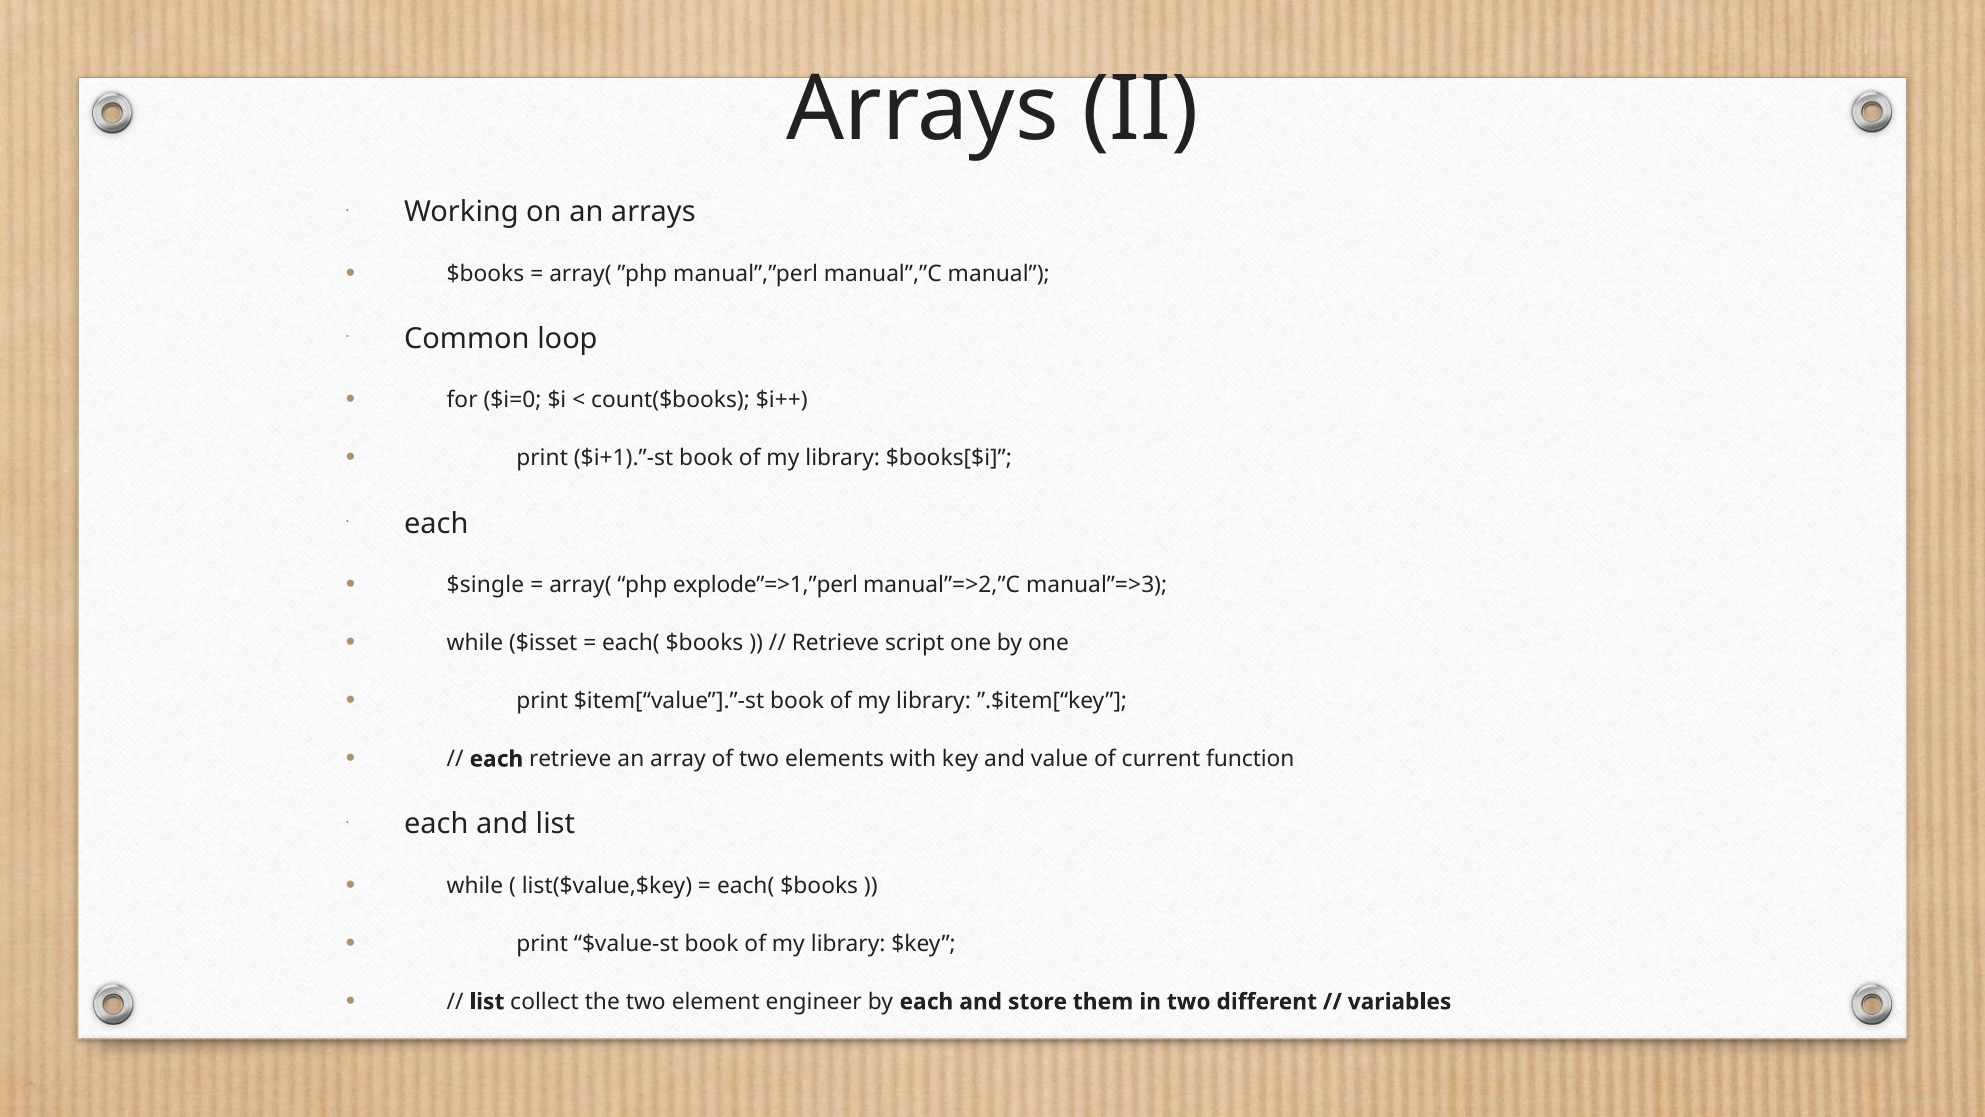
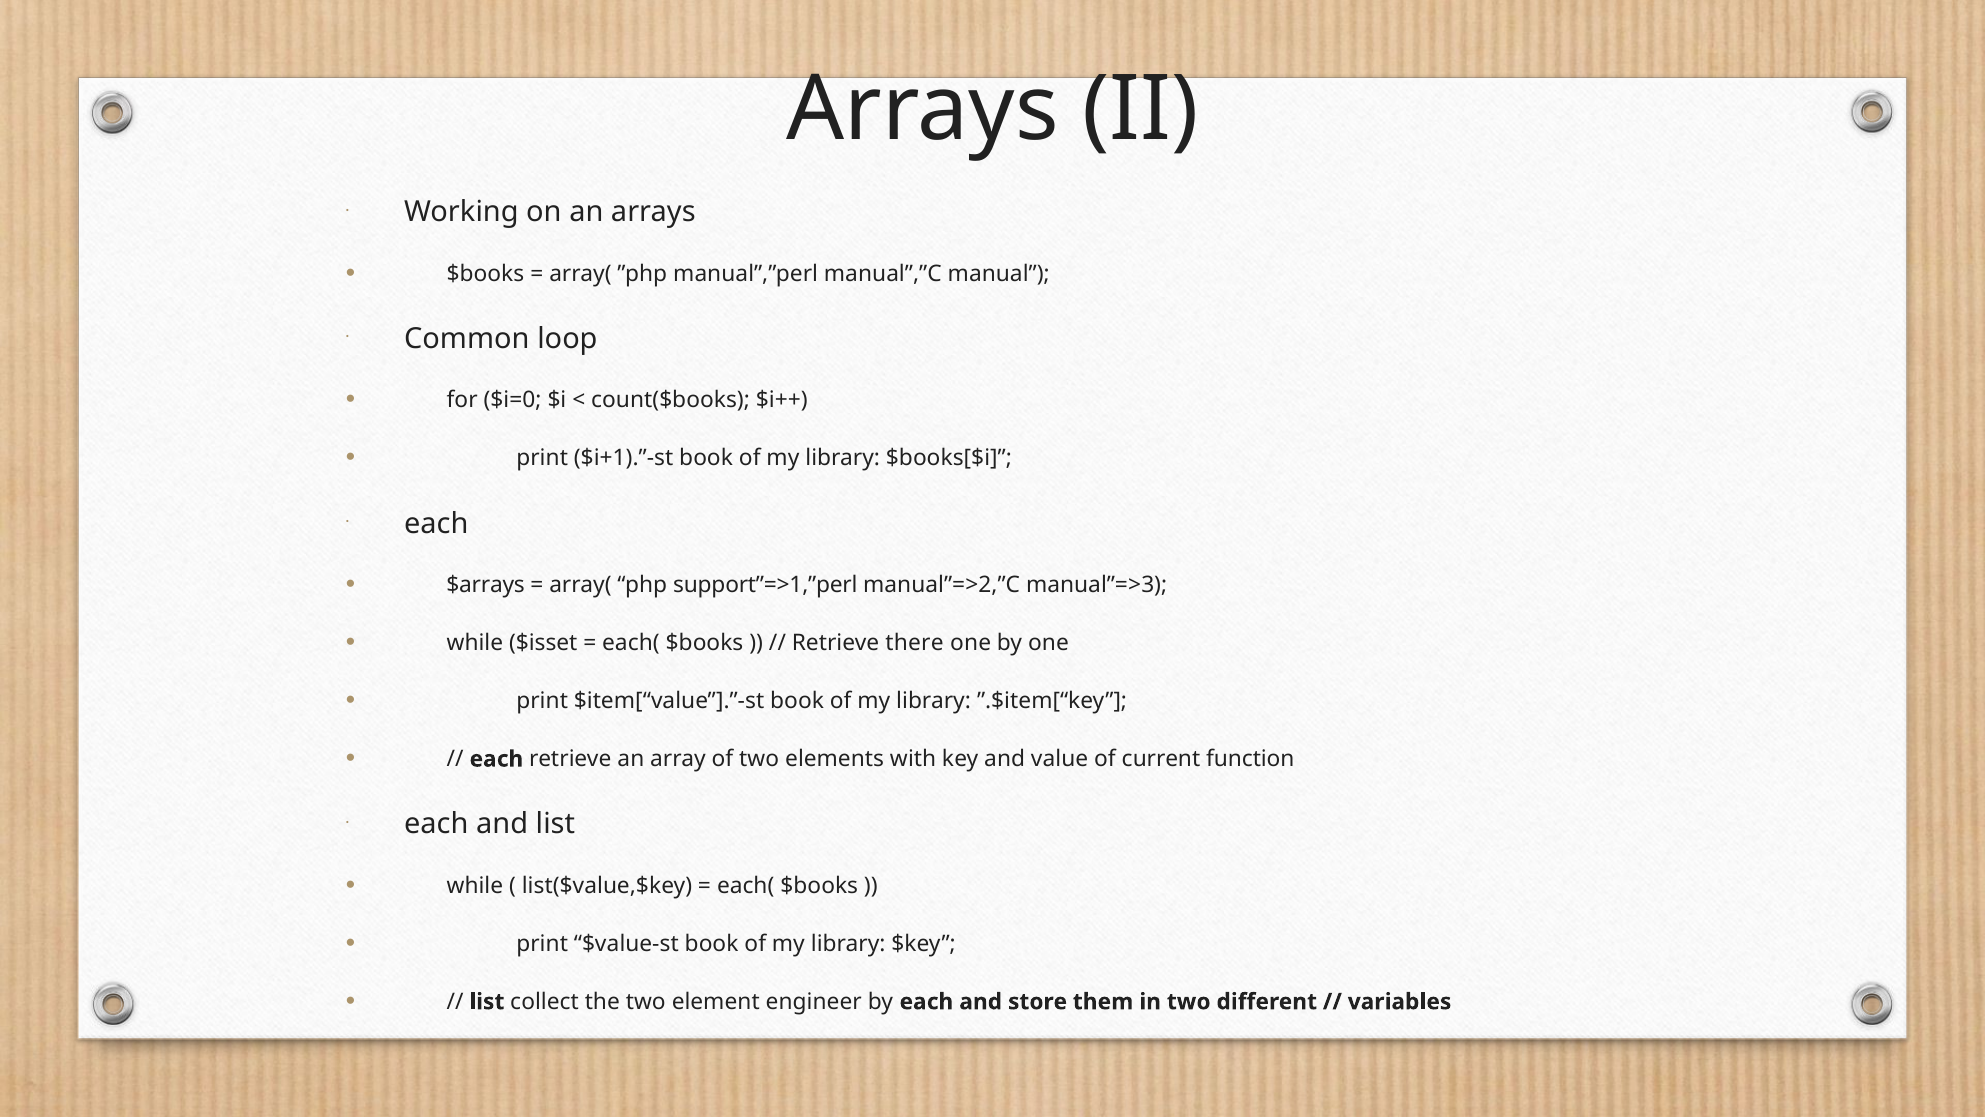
$single: $single -> $arrays
explode”=>1,”perl: explode”=>1,”perl -> support”=>1,”perl
script: script -> there
